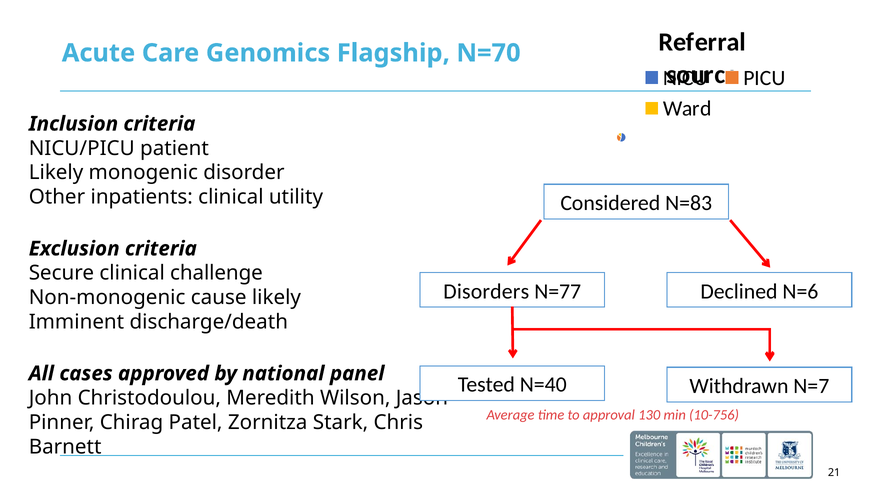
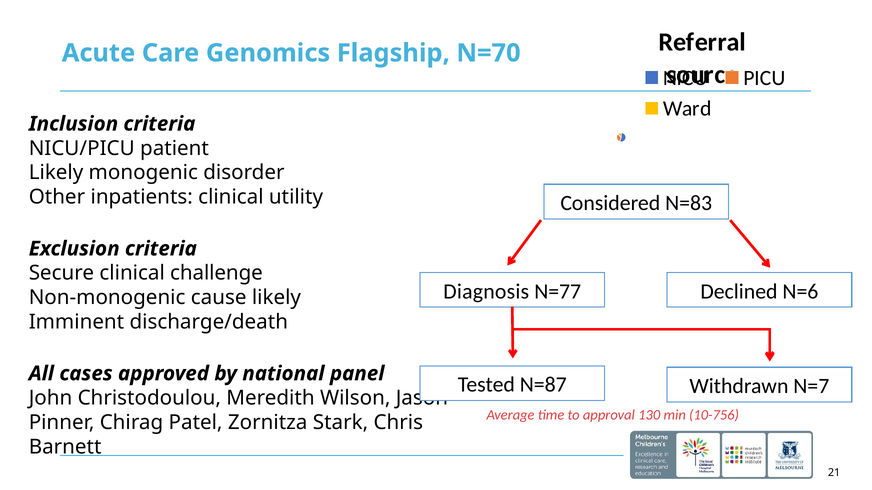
Disorders: Disorders -> Diagnosis
N=40: N=40 -> N=87
